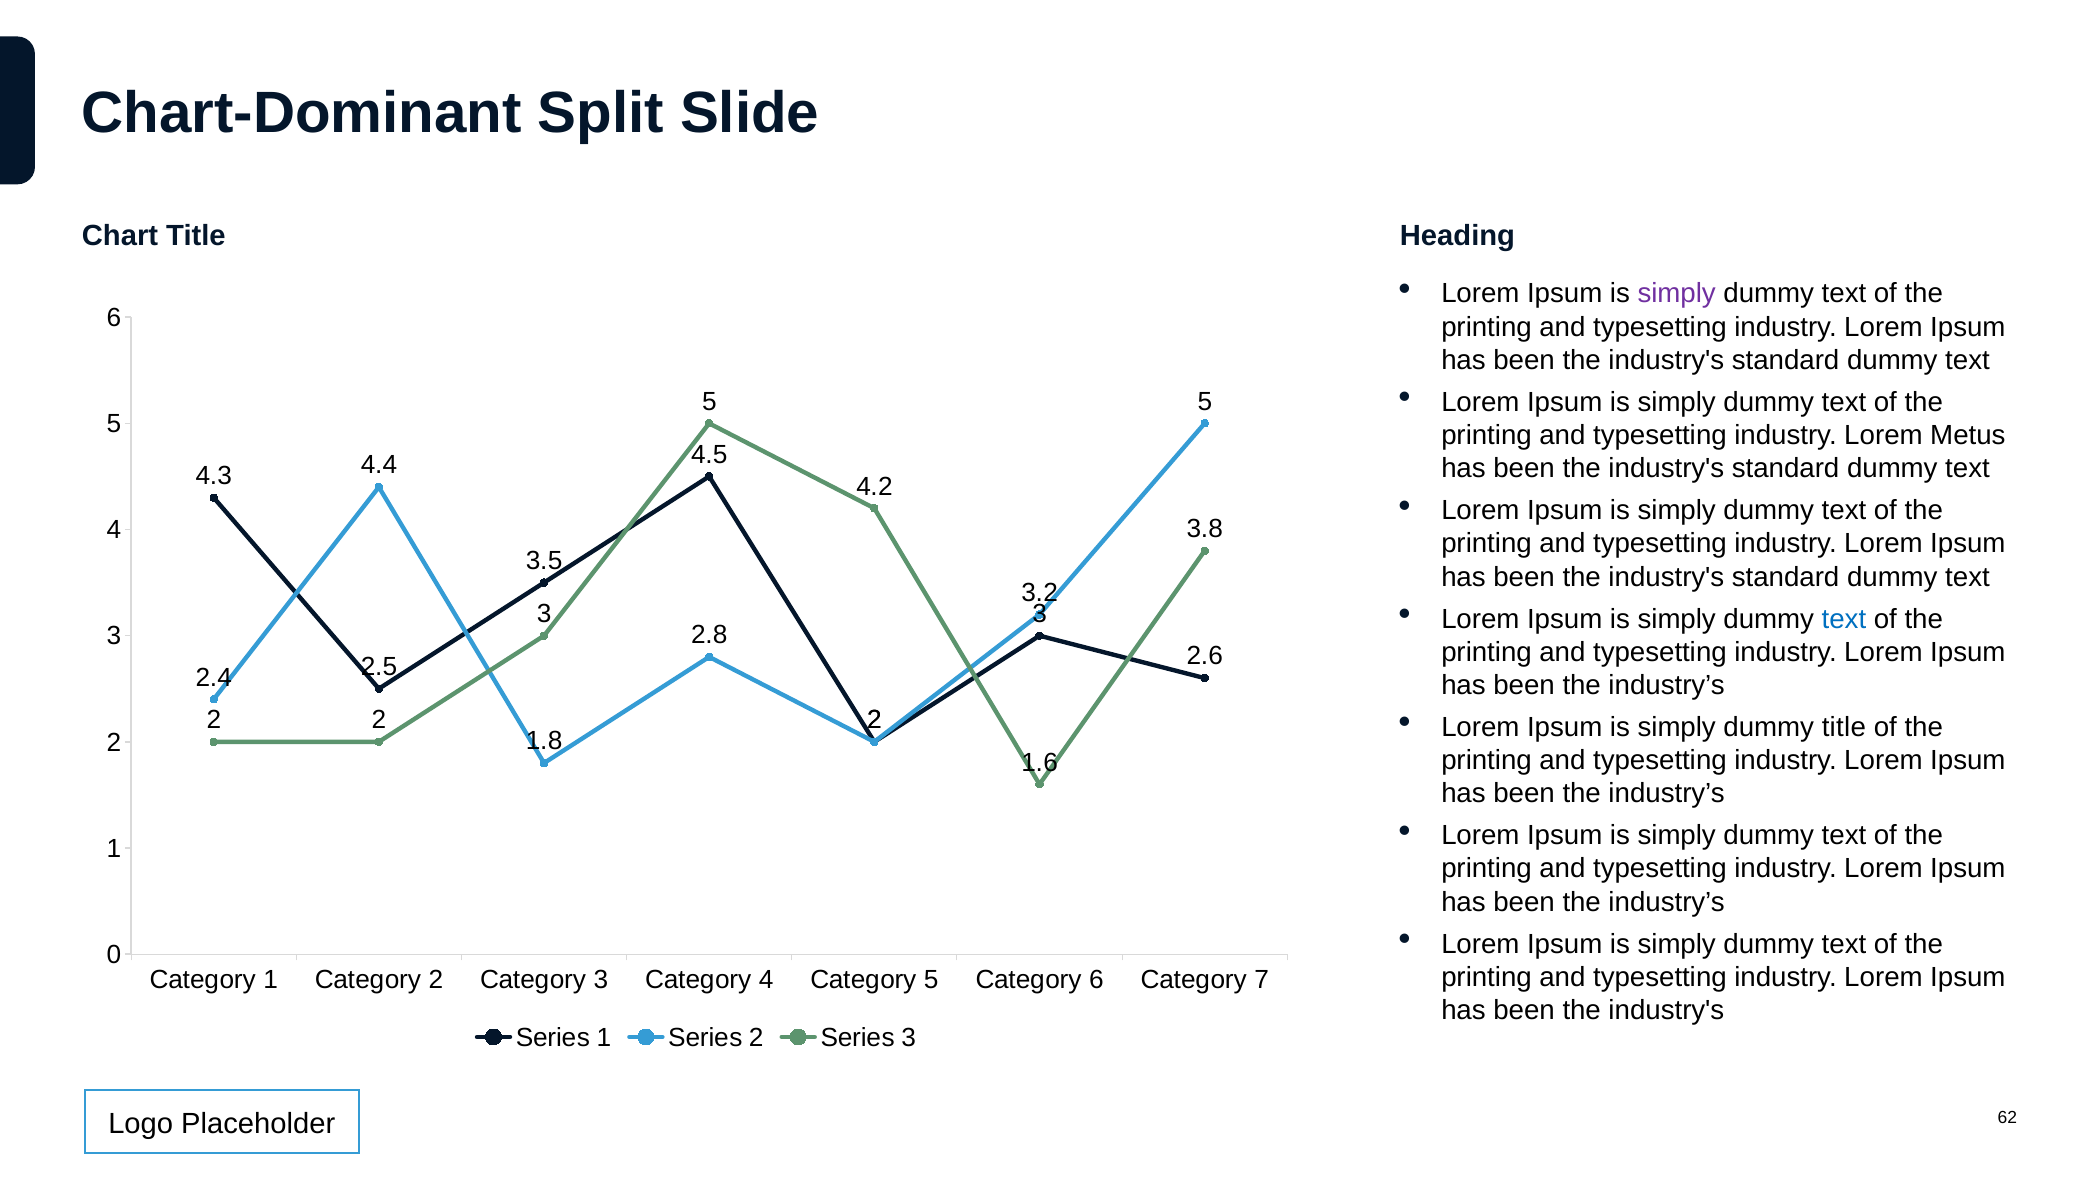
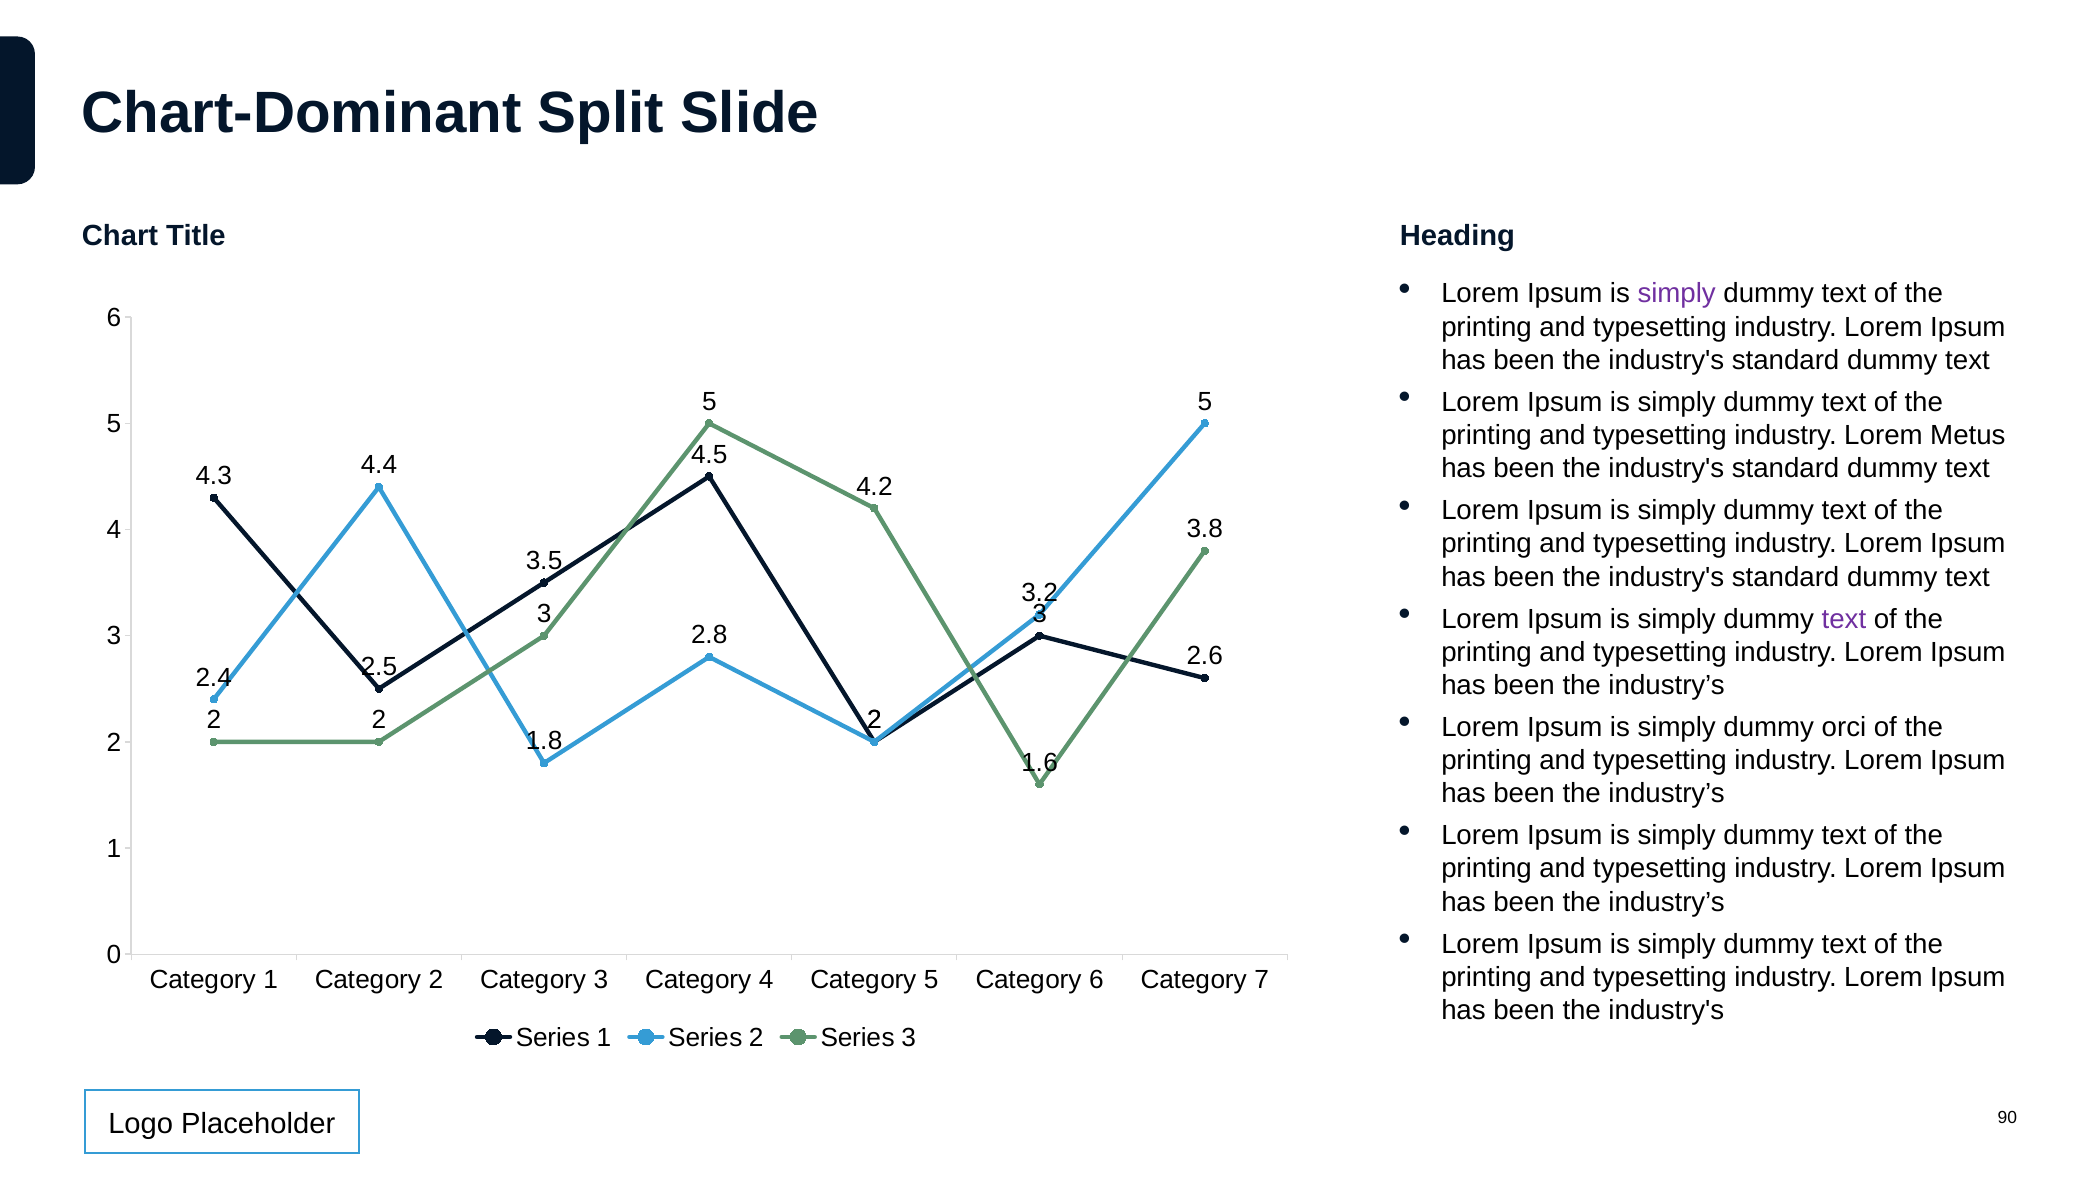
text at (1844, 619) colour: blue -> purple
dummy title: title -> orci
62: 62 -> 90
